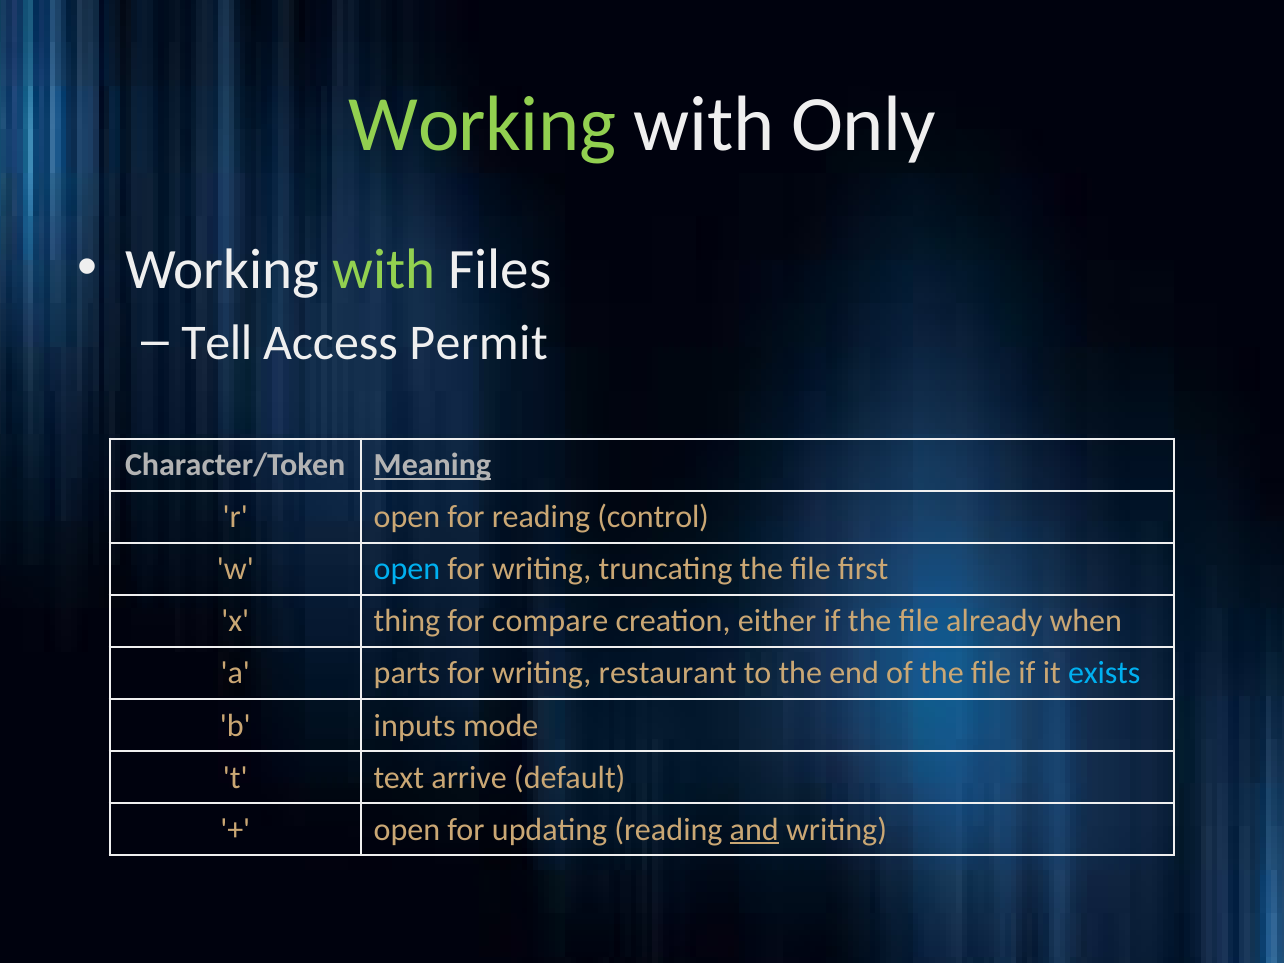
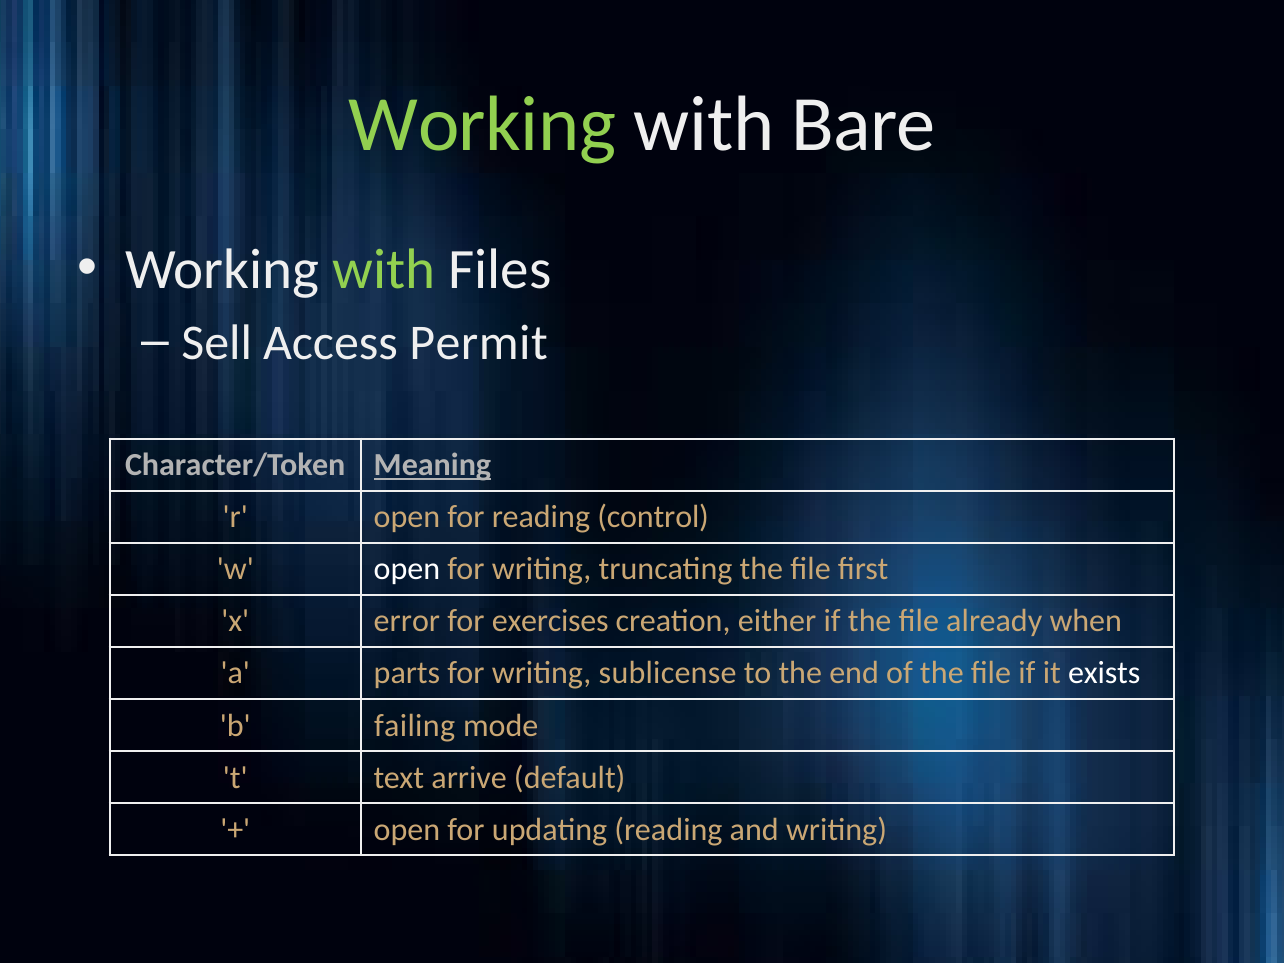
Only: Only -> Bare
Tell: Tell -> Sell
open at (407, 569) colour: light blue -> white
thing: thing -> error
compare: compare -> exercises
restaurant: restaurant -> sublicense
exists colour: light blue -> white
inputs: inputs -> failing
and underline: present -> none
